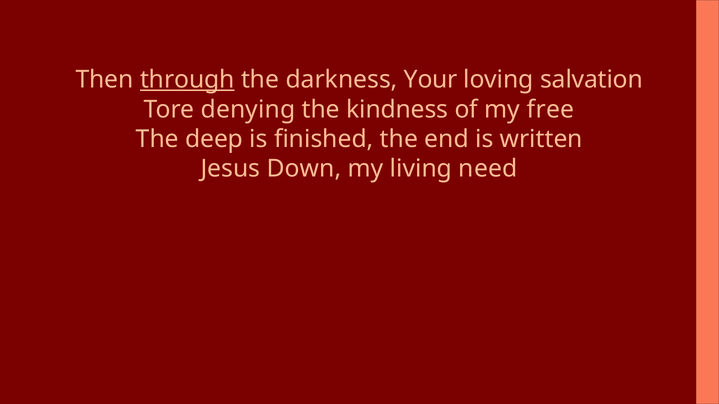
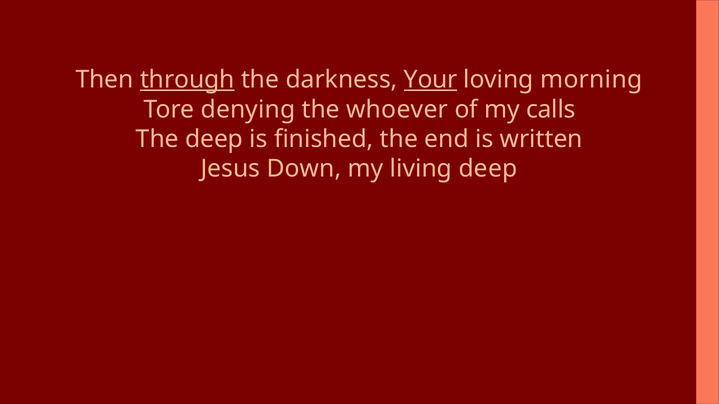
Your underline: none -> present
salvation: salvation -> morning
kindness: kindness -> whoever
free: free -> calls
living need: need -> deep
